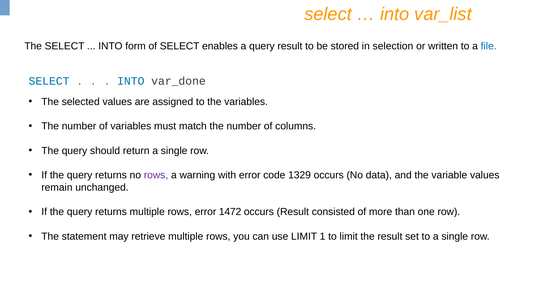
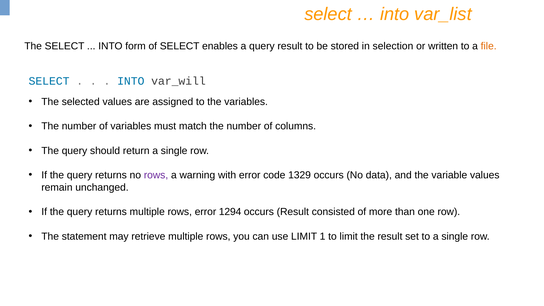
file colour: blue -> orange
var_done: var_done -> var_will
1472: 1472 -> 1294
